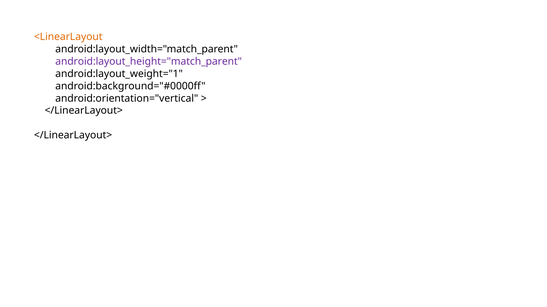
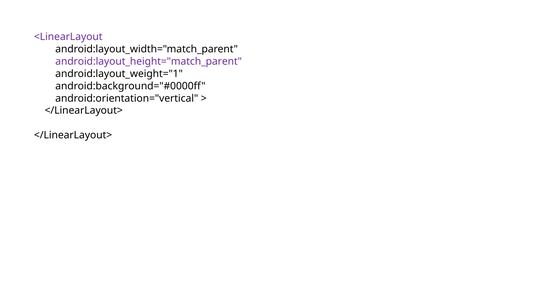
<LinearLayout colour: orange -> purple
